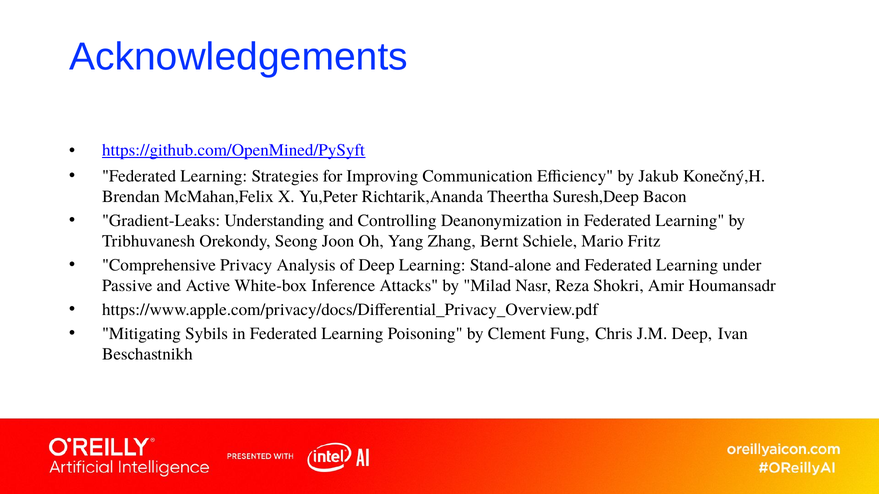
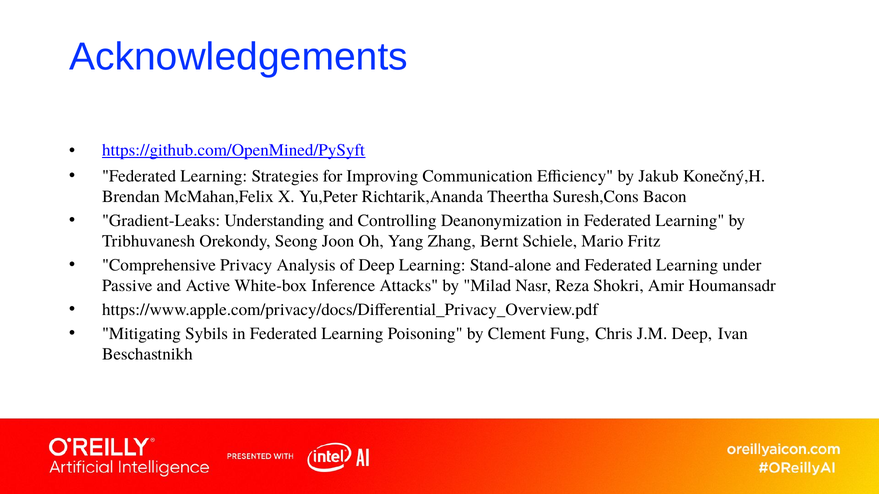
Suresh,Deep: Suresh,Deep -> Suresh,Cons
